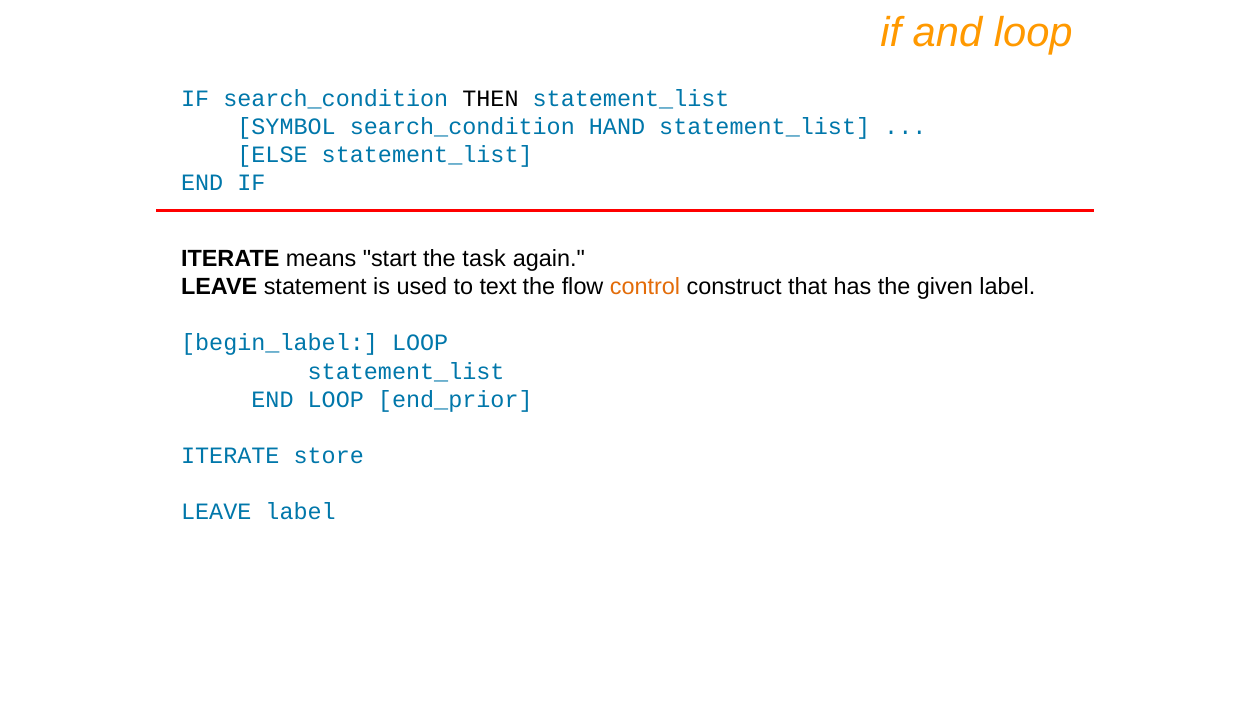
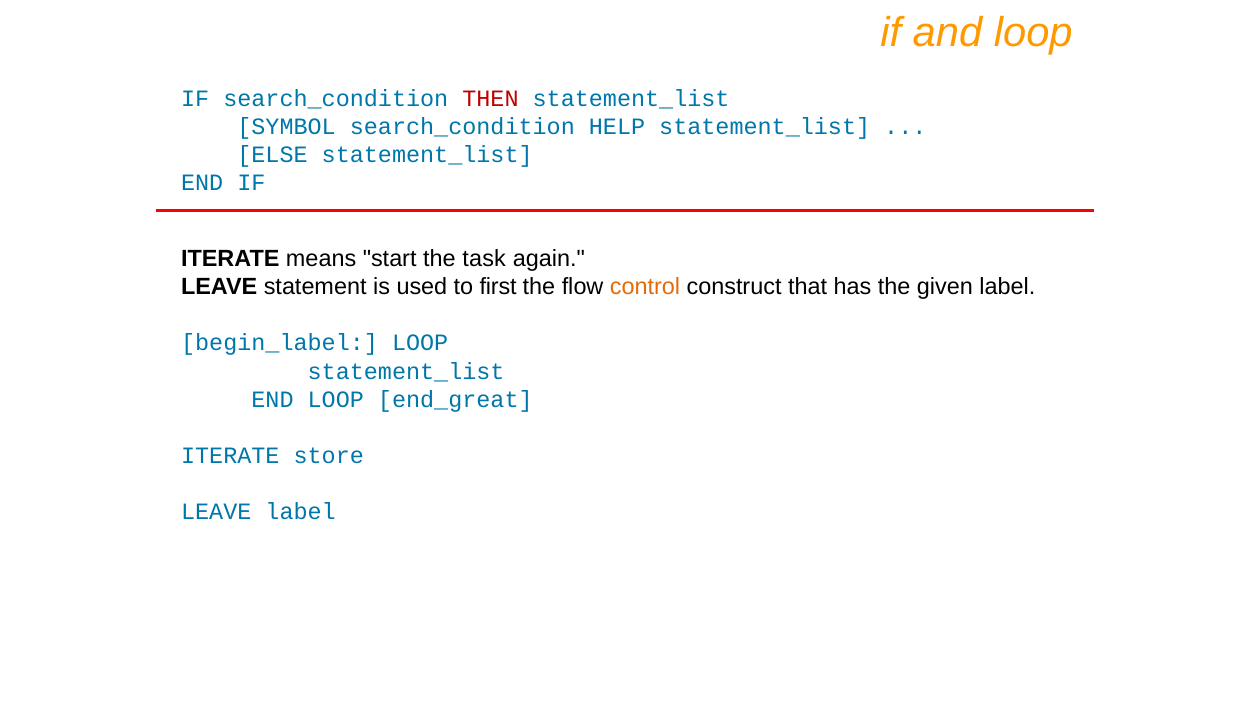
THEN colour: black -> red
HAND: HAND -> HELP
text: text -> first
end_prior: end_prior -> end_great
